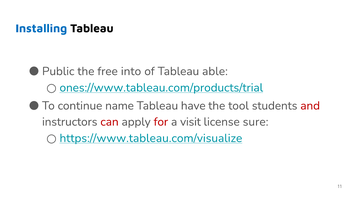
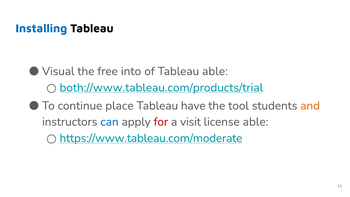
Public: Public -> Visual
ones://www.tableau.com/products/trial: ones://www.tableau.com/products/trial -> both://www.tableau.com/products/trial
name: name -> place
and colour: red -> orange
can colour: red -> blue
license sure: sure -> able
https://www.tableau.com/visualize: https://www.tableau.com/visualize -> https://www.tableau.com/moderate
